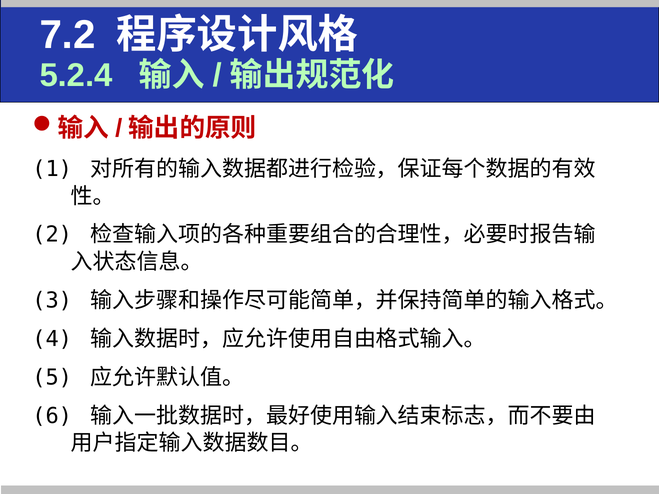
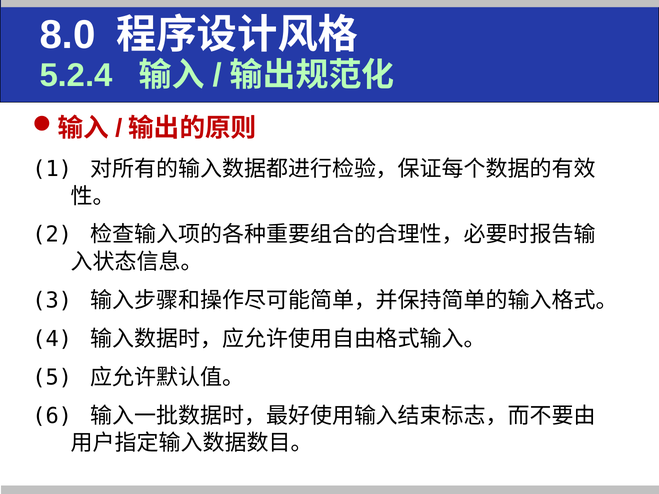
7.2: 7.2 -> 8.0
